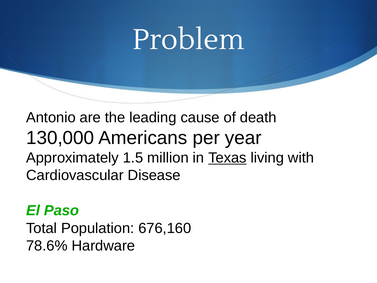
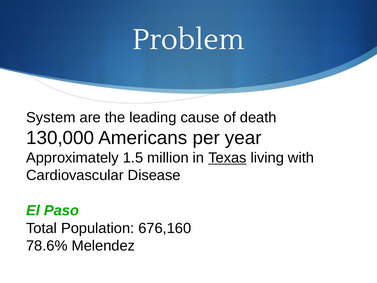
Antonio: Antonio -> System
Hardware: Hardware -> Melendez
